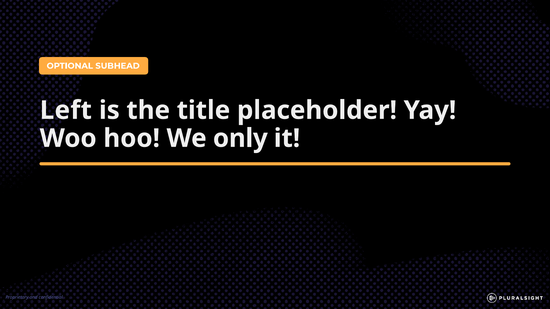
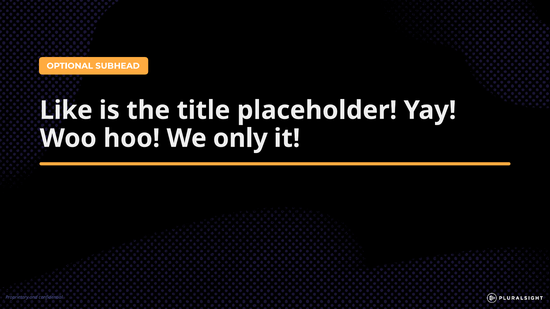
Left: Left -> Like
